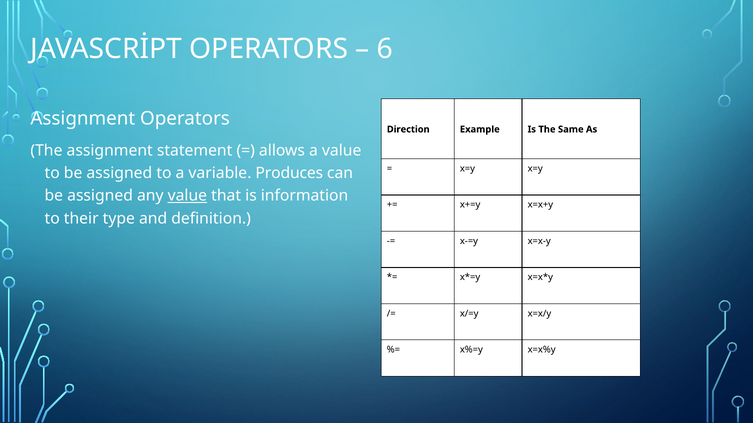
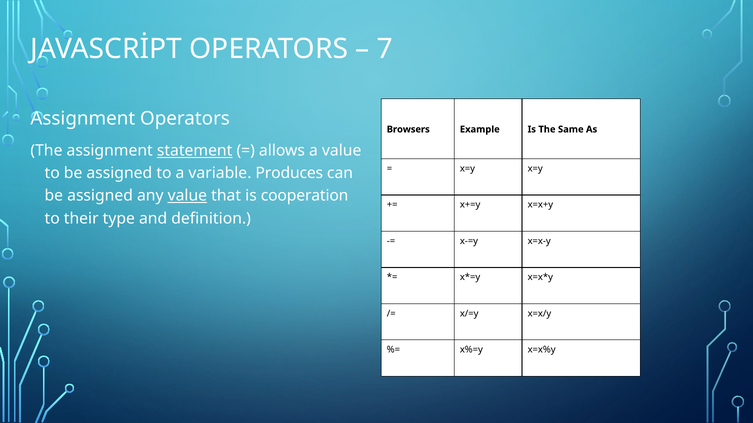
6: 6 -> 7
Direction: Direction -> Browsers
statement underline: none -> present
information: information -> cooperation
